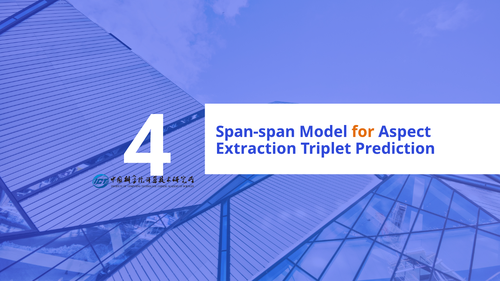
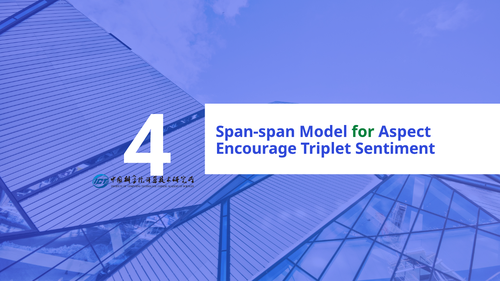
for colour: orange -> green
Extraction: Extraction -> Encourage
Prediction: Prediction -> Sentiment
